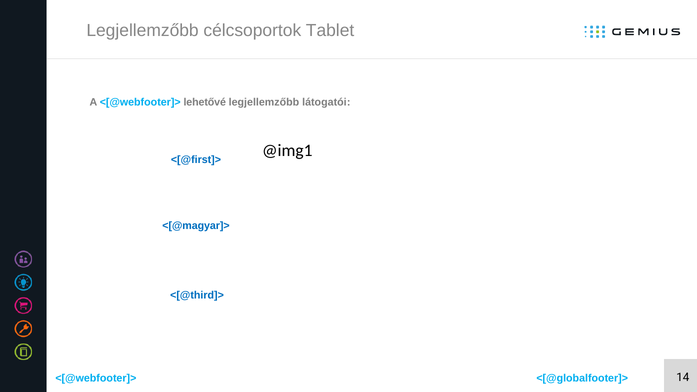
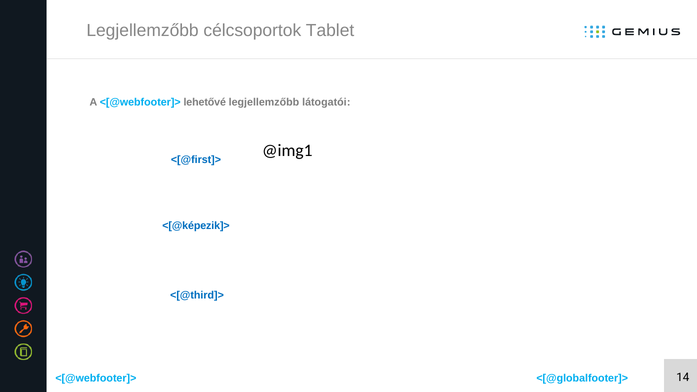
<[@magyar]>: <[@magyar]> -> <[@képezik]>
